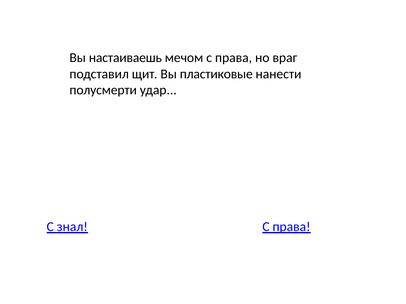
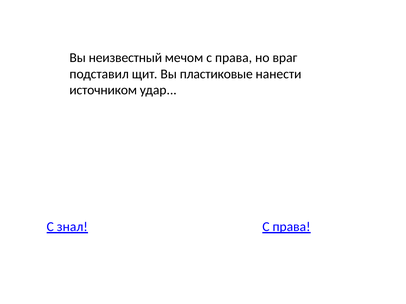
настаиваешь: настаиваешь -> неизвестный
полусмерти: полусмерти -> источником
